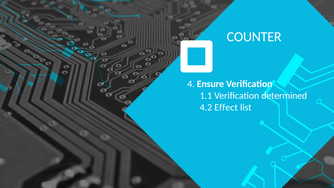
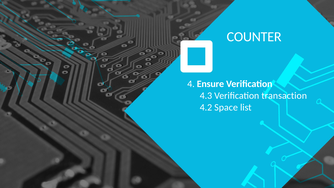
1.1: 1.1 -> 4.3
determined: determined -> transaction
Effect: Effect -> Space
